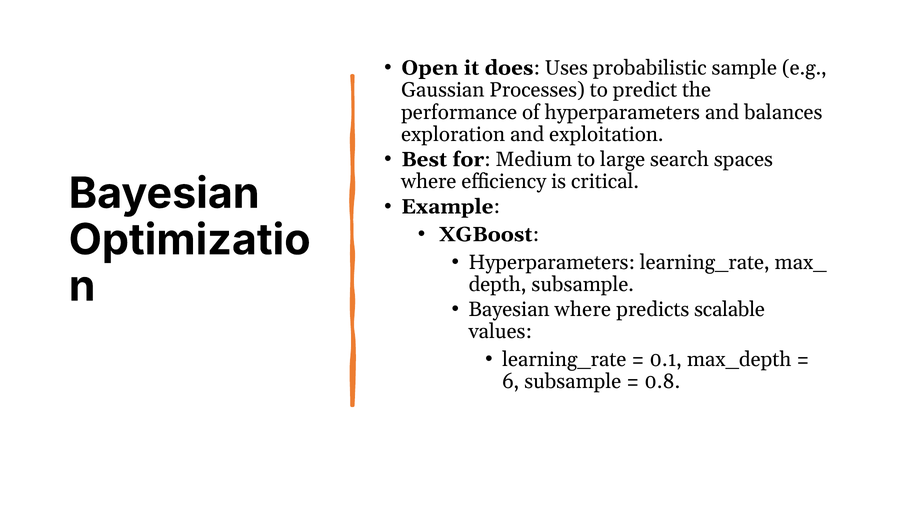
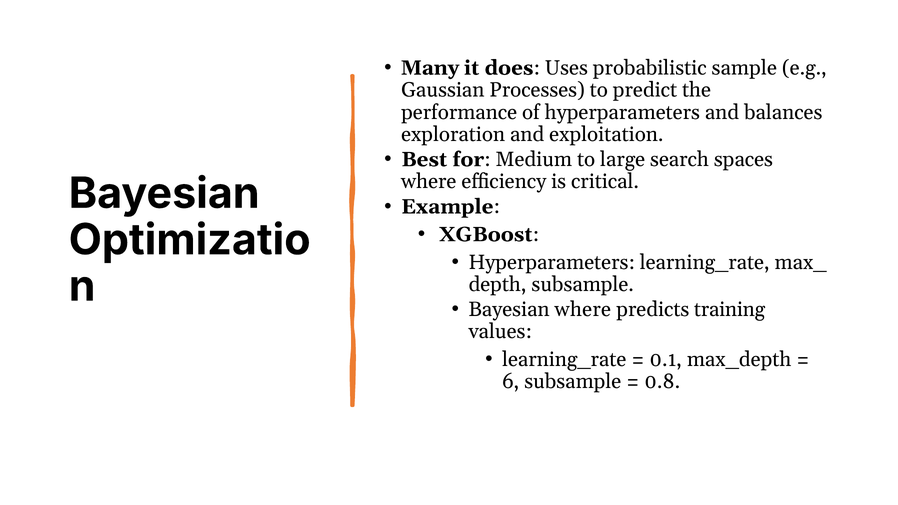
Open: Open -> Many
scalable: scalable -> training
